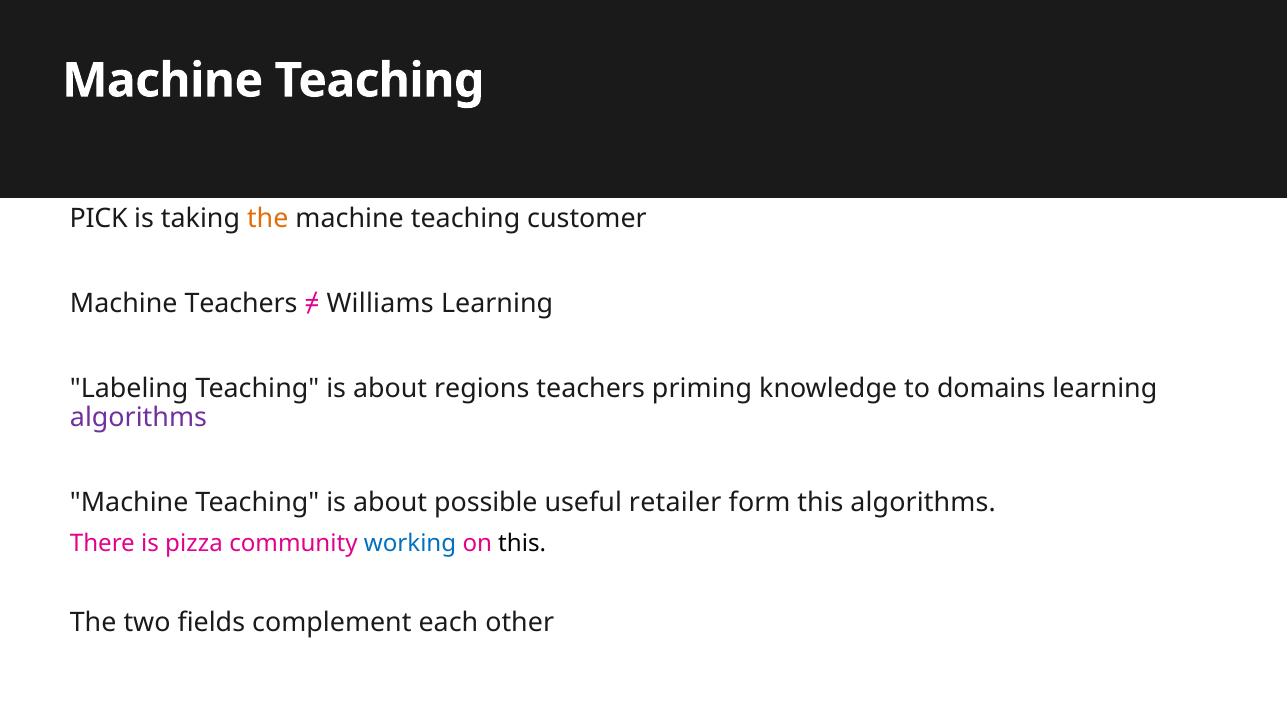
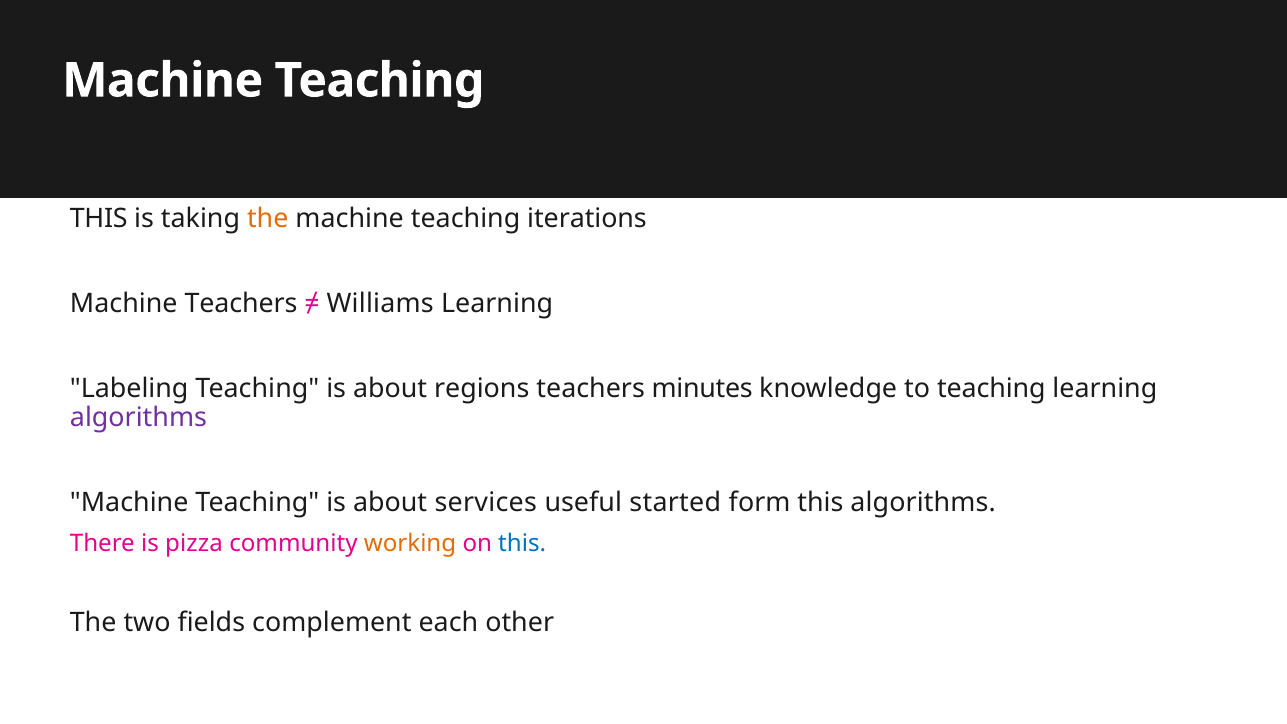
PICK at (99, 219): PICK -> THIS
customer: customer -> iterations
priming: priming -> minutes
to domains: domains -> teaching
possible: possible -> services
retailer: retailer -> started
working colour: blue -> orange
this at (522, 543) colour: black -> blue
